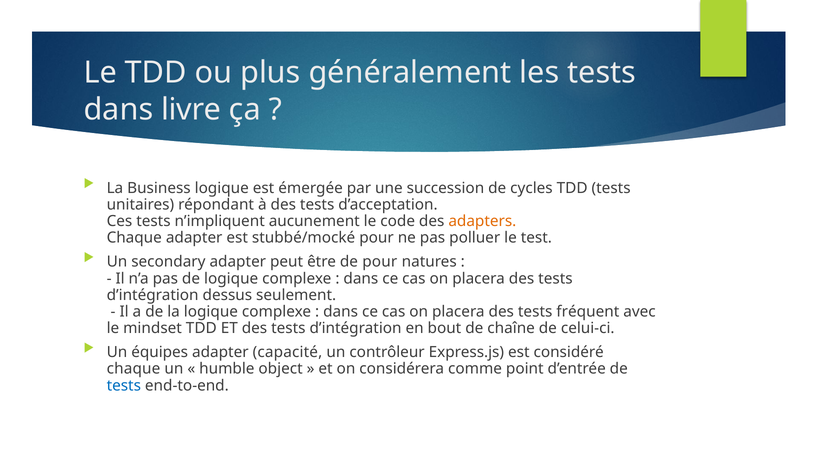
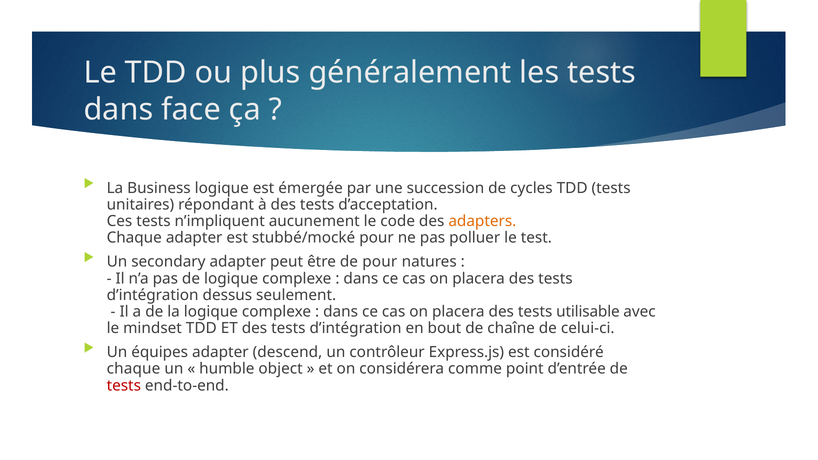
livre: livre -> face
fréquent: fréquent -> utilisable
capacité: capacité -> descend
tests at (124, 386) colour: blue -> red
